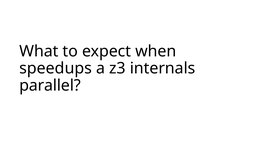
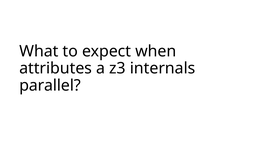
speedups: speedups -> attributes
